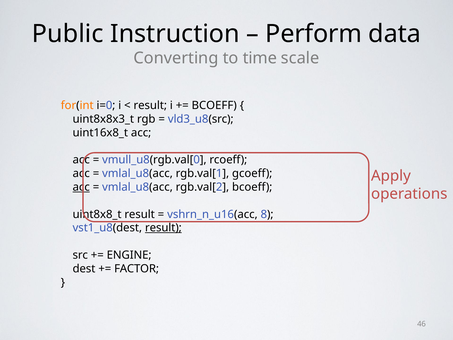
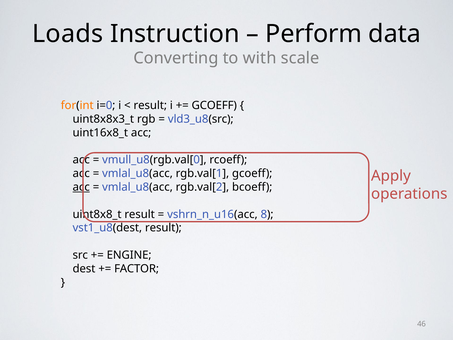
Public: Public -> Loads
time: time -> with
BCOEFF at (214, 105): BCOEFF -> GCOEFF
result at (163, 228) underline: present -> none
